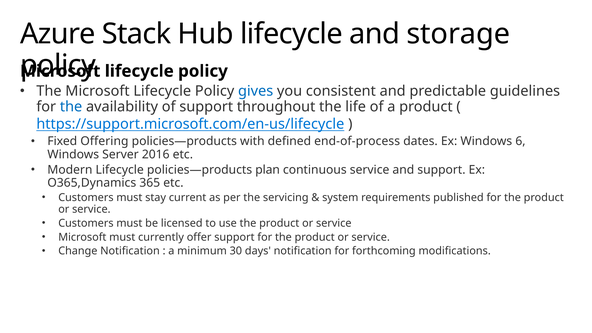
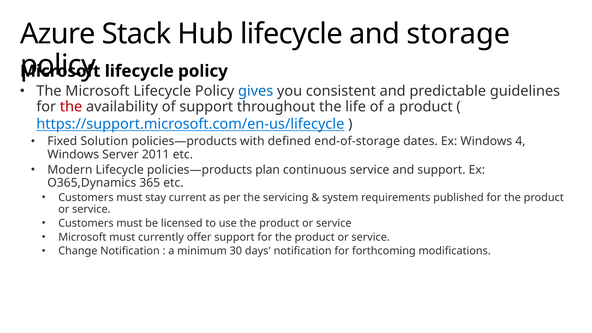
the at (71, 107) colour: blue -> red
Offering: Offering -> Solution
end-of-process: end-of-process -> end-of-storage
6: 6 -> 4
2016: 2016 -> 2011
